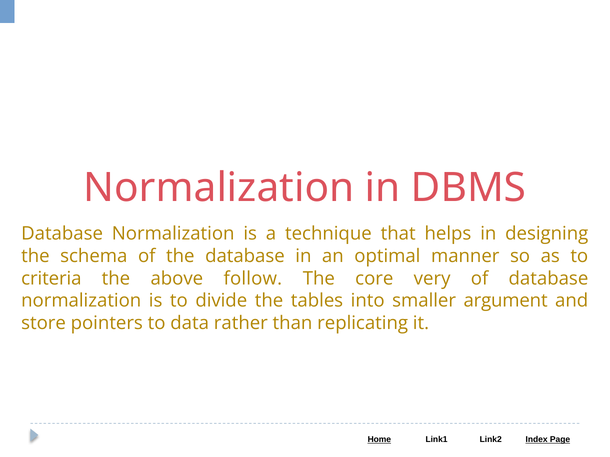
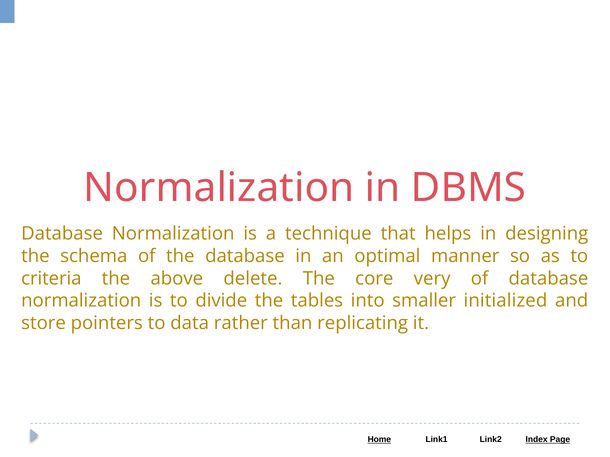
follow: follow -> delete
argument: argument -> initialized
